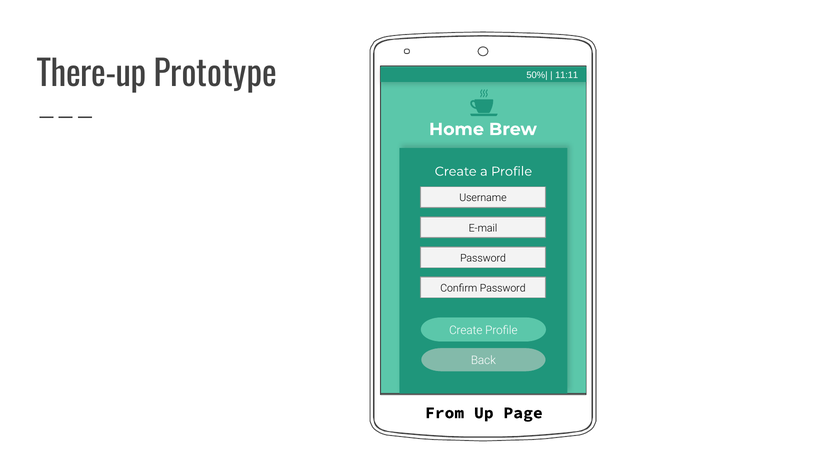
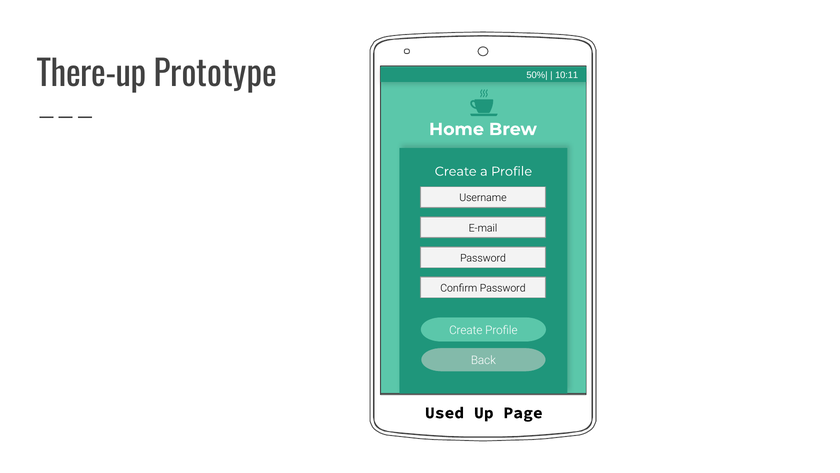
11:11: 11:11 -> 10:11
From: From -> Used
